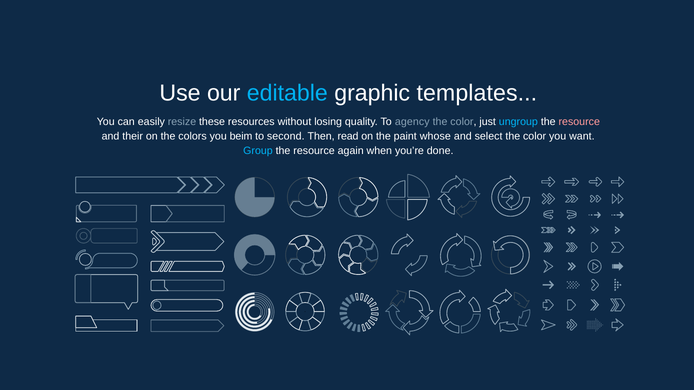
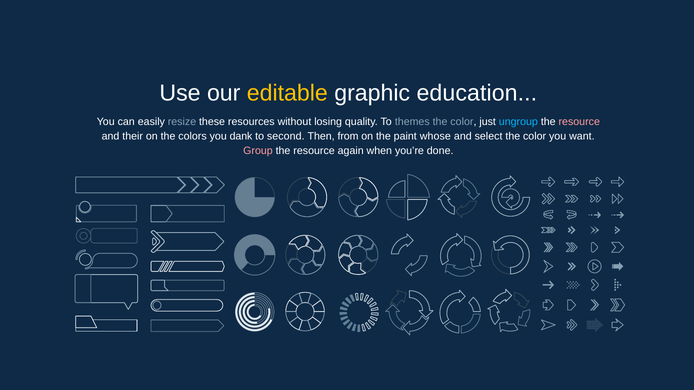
editable colour: light blue -> yellow
templates: templates -> education
agency: agency -> themes
beim: beim -> dank
read: read -> from
Group colour: light blue -> pink
